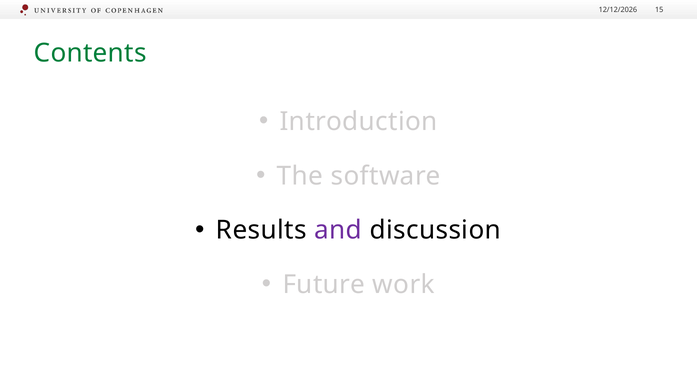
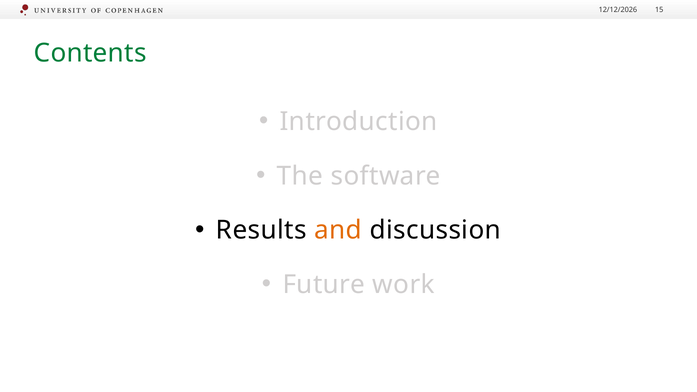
and colour: purple -> orange
